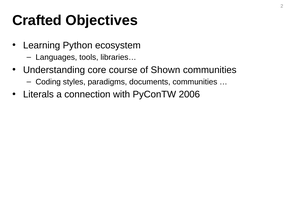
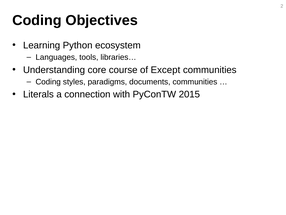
Crafted at (37, 20): Crafted -> Coding
Shown: Shown -> Except
2006: 2006 -> 2015
